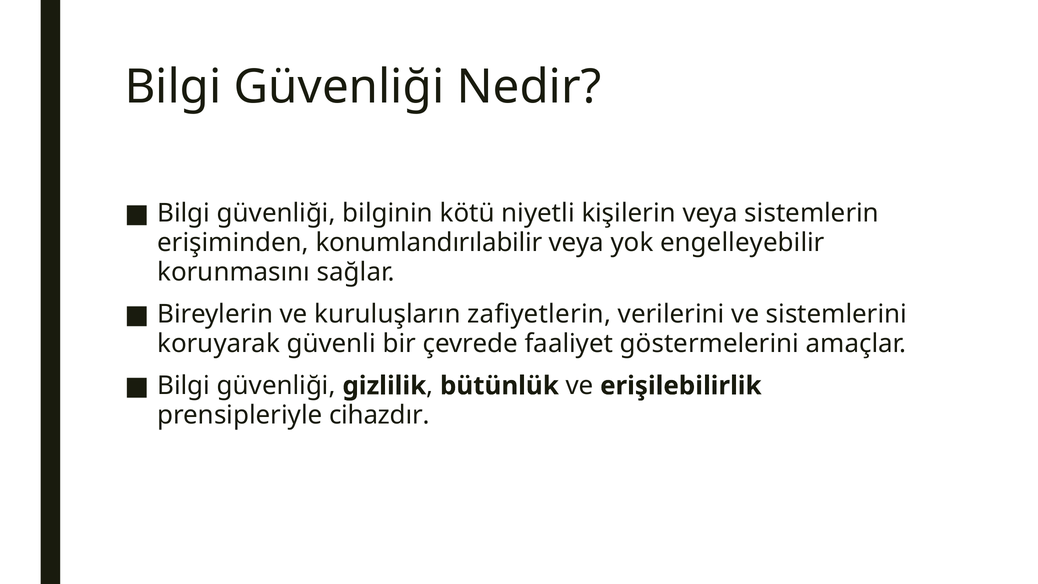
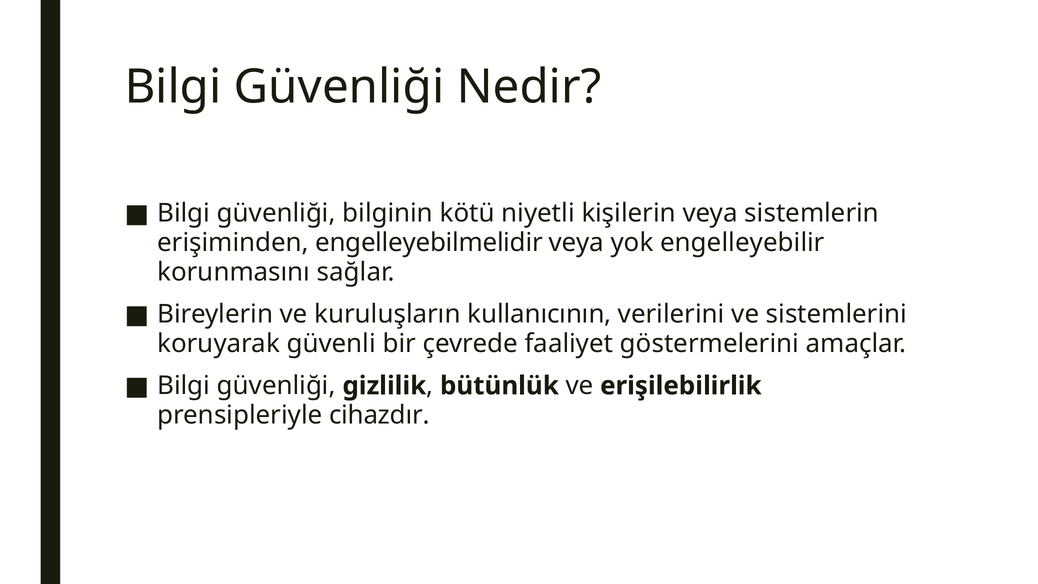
konumlandırılabilir: konumlandırılabilir -> engelleyebilmelidir
zafiyetlerin: zafiyetlerin -> kullanıcının
